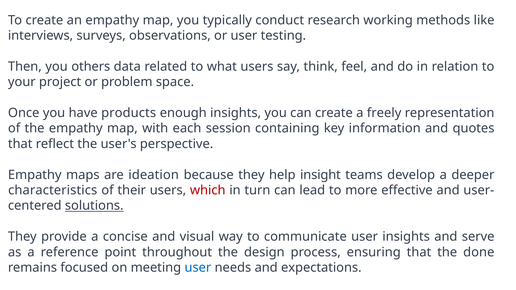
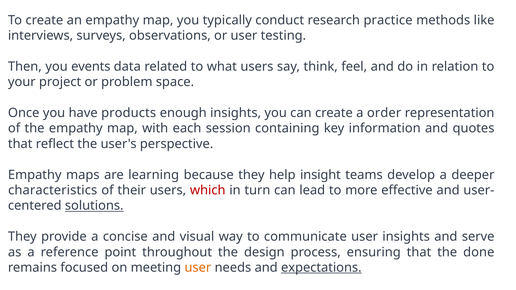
working: working -> practice
others: others -> events
freely: freely -> order
ideation: ideation -> learning
user at (198, 268) colour: blue -> orange
expectations underline: none -> present
